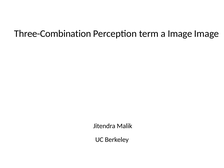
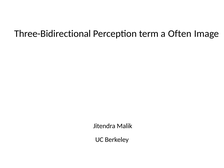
Three-Combination: Three-Combination -> Three-Bidirectional
a Image: Image -> Often
